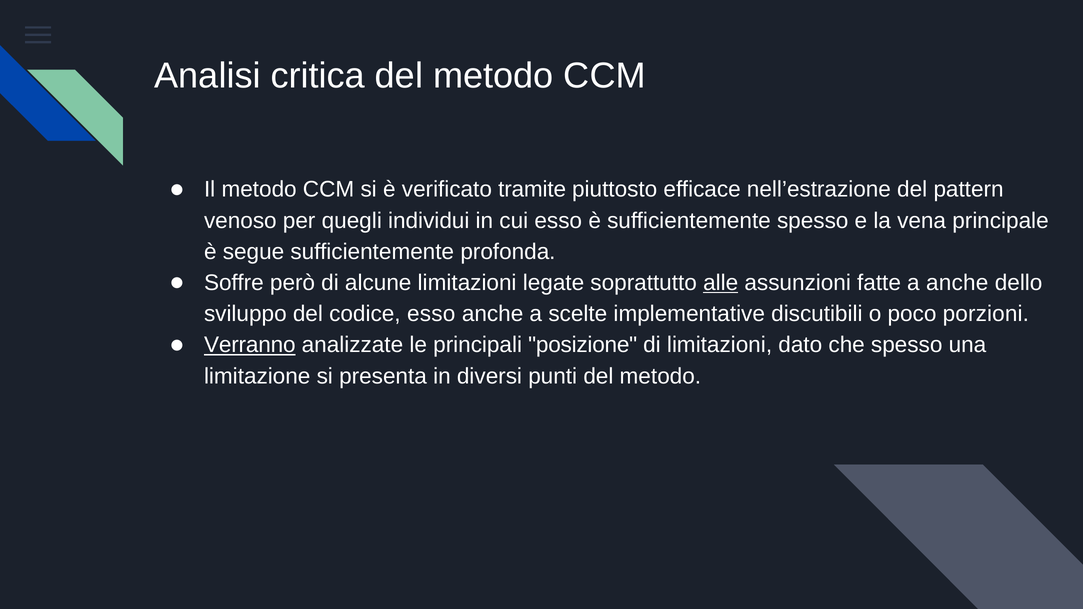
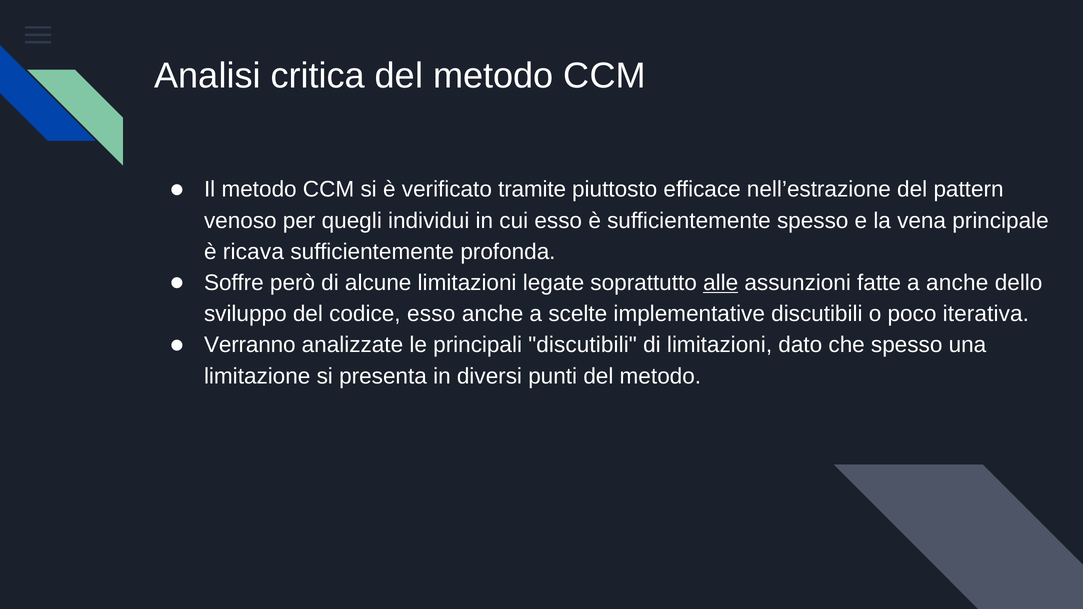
segue: segue -> ricava
porzioni: porzioni -> iterativa
Verranno underline: present -> none
principali posizione: posizione -> discutibili
